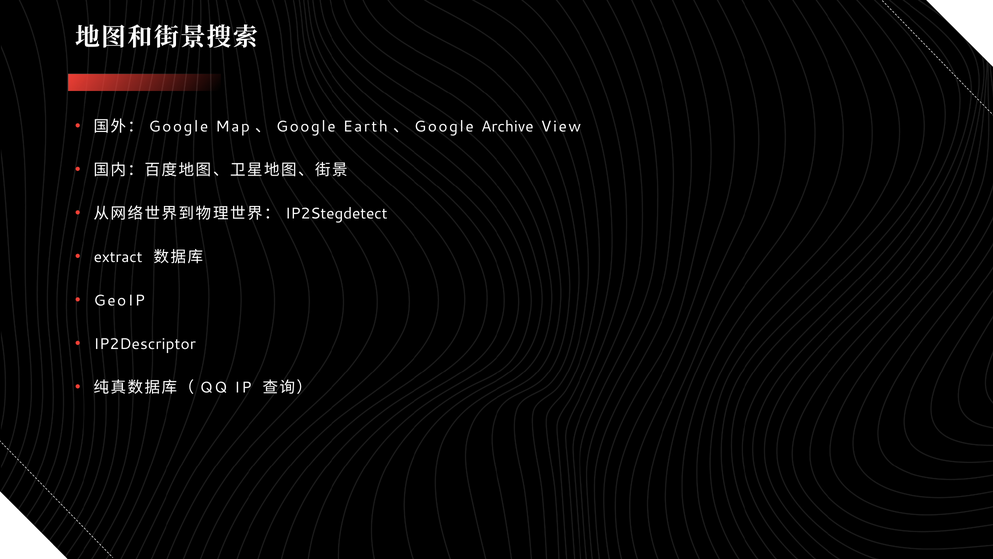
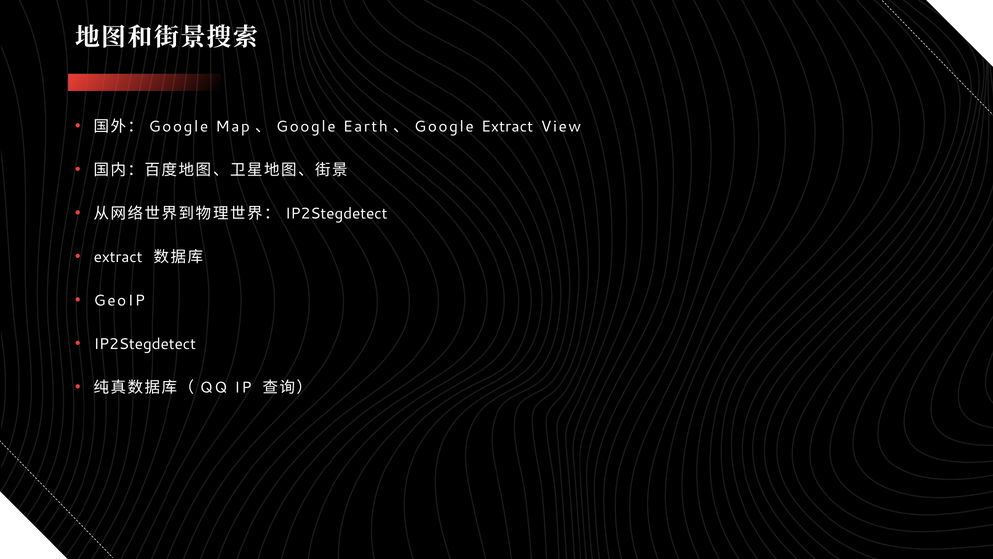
Archive at (507, 127): Archive -> Extract
IP2Descriptor at (145, 344): IP2Descriptor -> IP2Stegdetect
